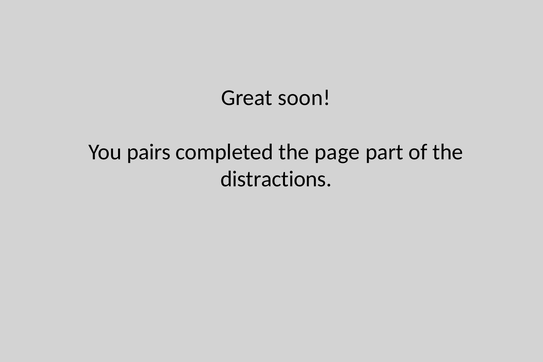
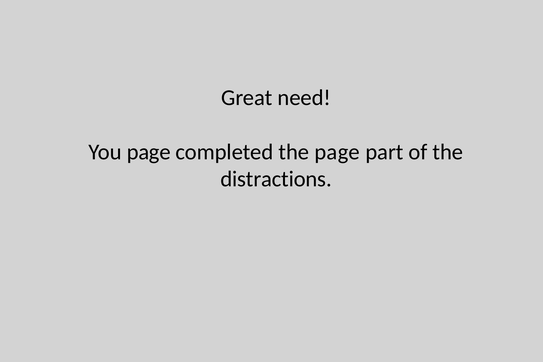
soon: soon -> need
You pairs: pairs -> page
